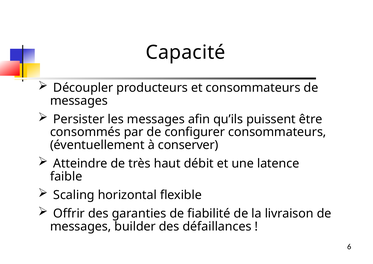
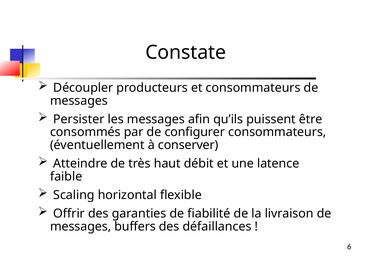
Capacité: Capacité -> Constate
builder: builder -> buffers
